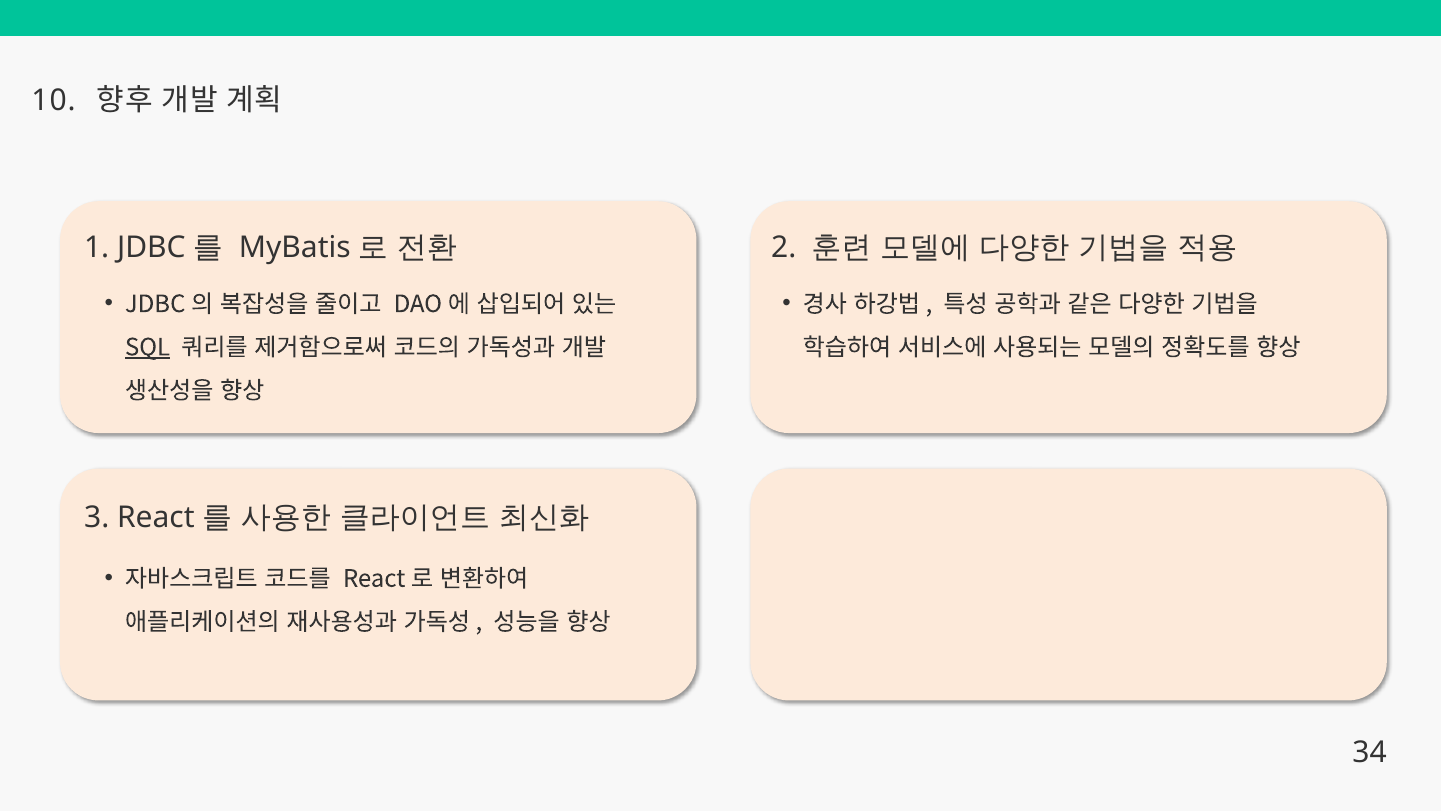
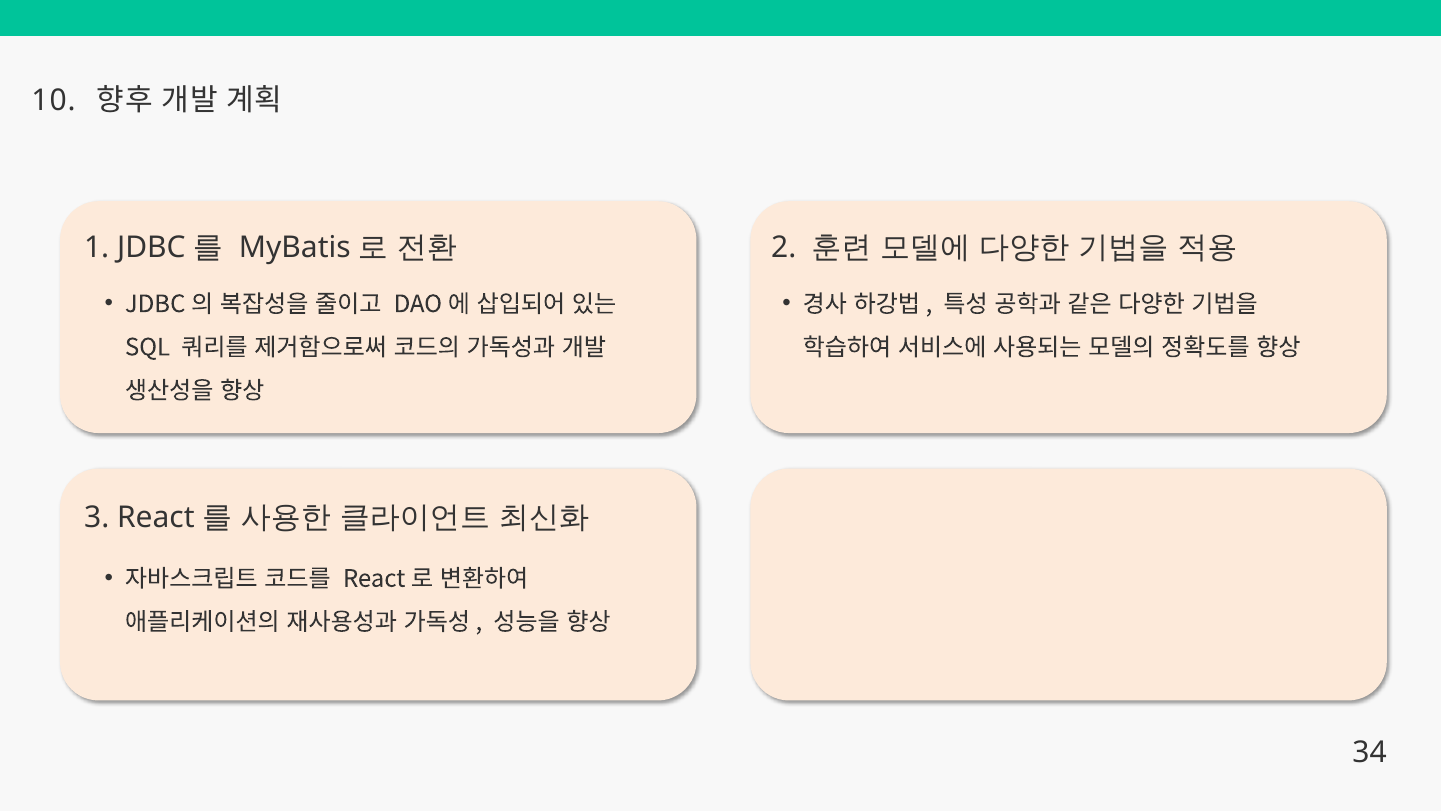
SQL underline: present -> none
